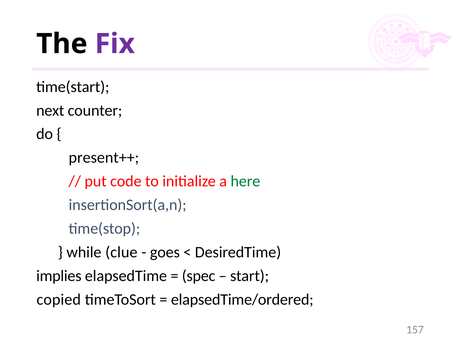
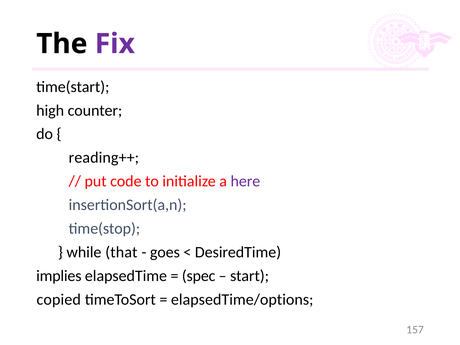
next: next -> high
present++: present++ -> reading++
here colour: green -> purple
clue: clue -> that
elapsedTime/ordered: elapsedTime/ordered -> elapsedTime/options
